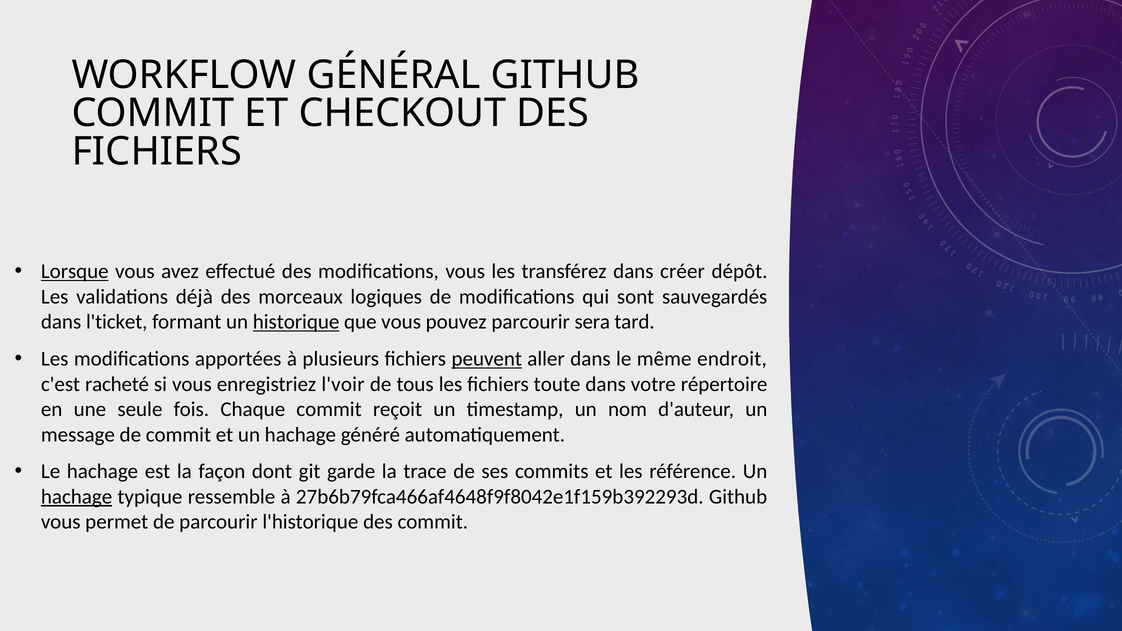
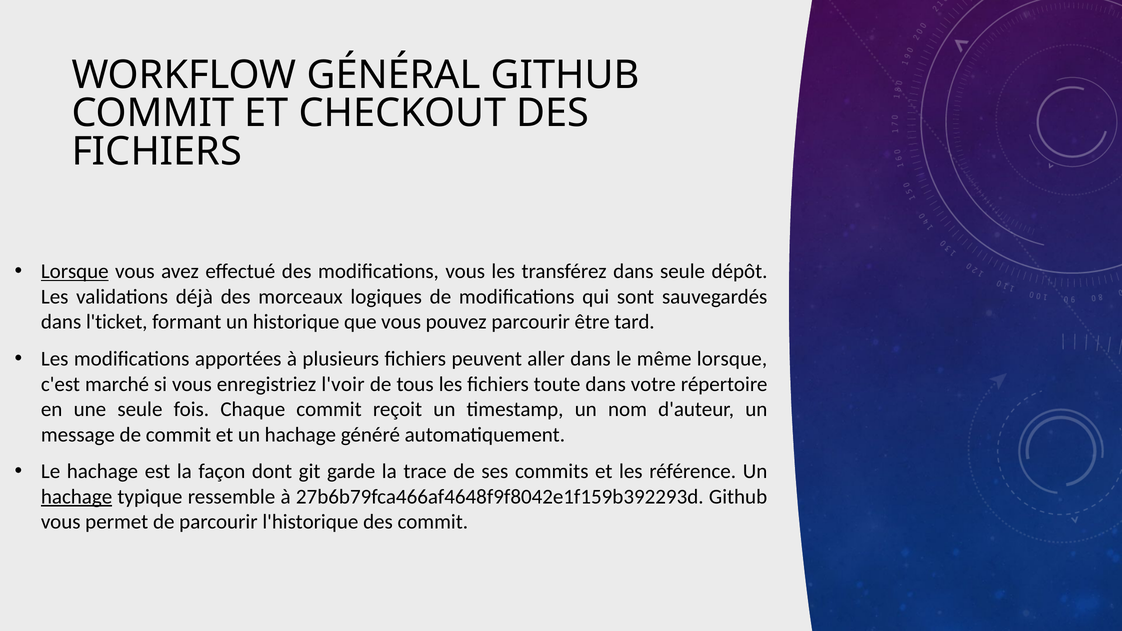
dans créer: créer -> seule
historique underline: present -> none
sera: sera -> être
peuvent underline: present -> none
même endroit: endroit -> lorsque
racheté: racheté -> marché
